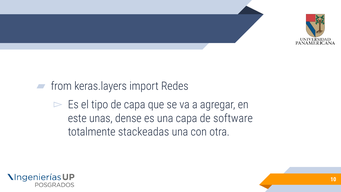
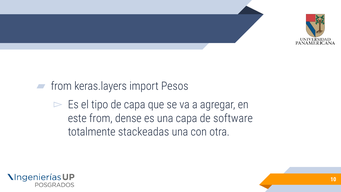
Redes: Redes -> Pesos
este unas: unas -> from
